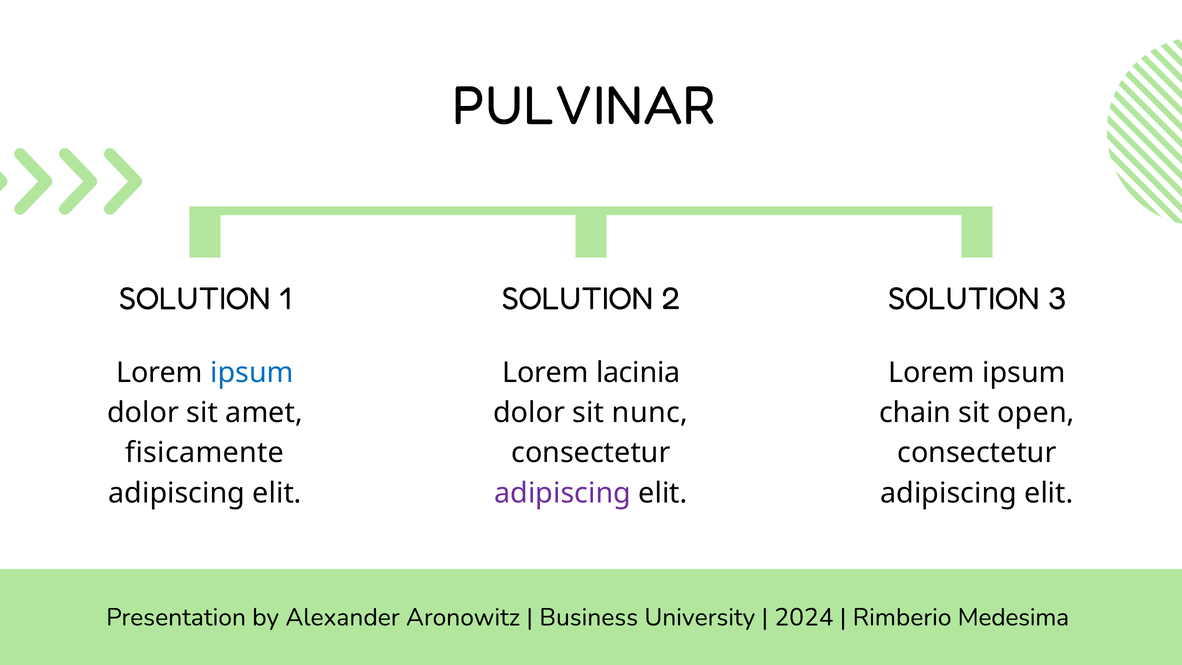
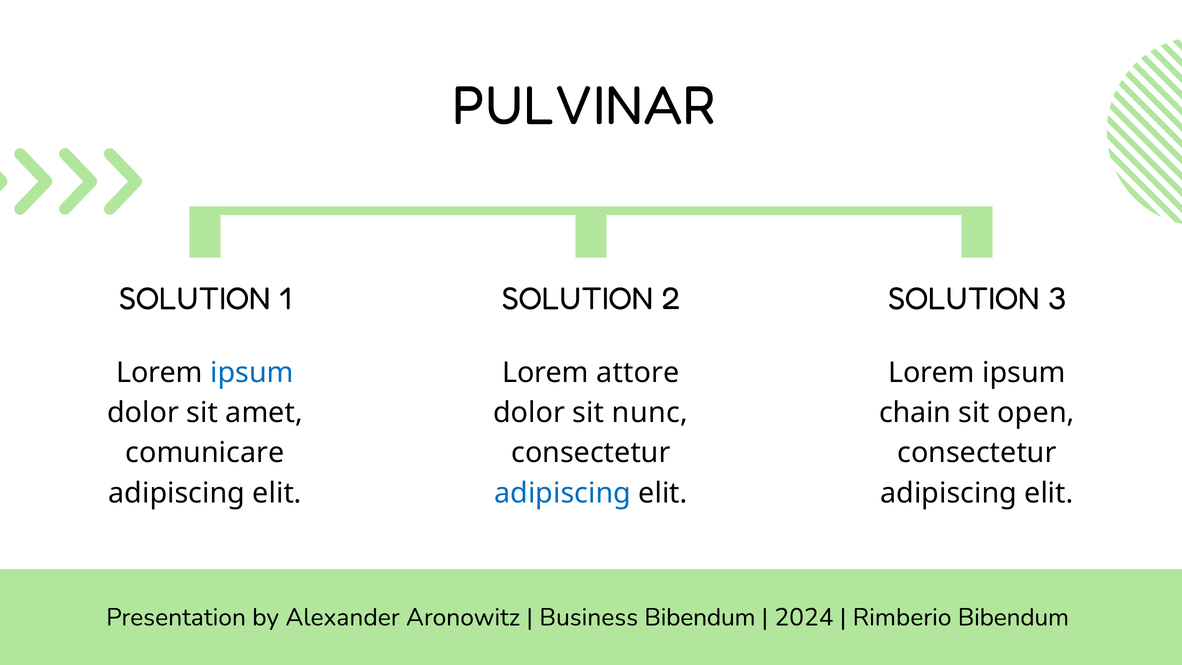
lacinia: lacinia -> attore
fisicamente: fisicamente -> comunicare
adipiscing at (563, 493) colour: purple -> blue
Business University: University -> Bibendum
Rimberio Medesima: Medesima -> Bibendum
